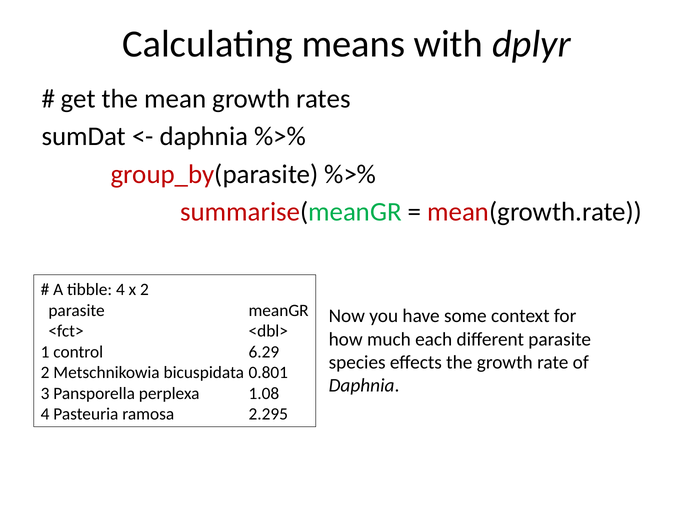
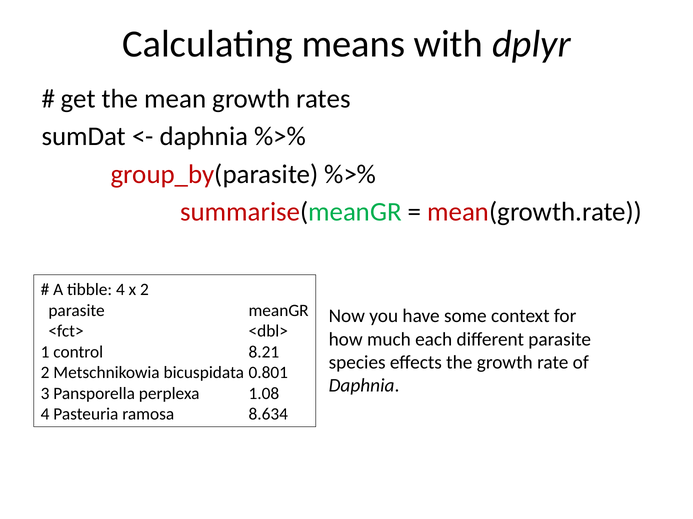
6.29: 6.29 -> 8.21
2.295: 2.295 -> 8.634
